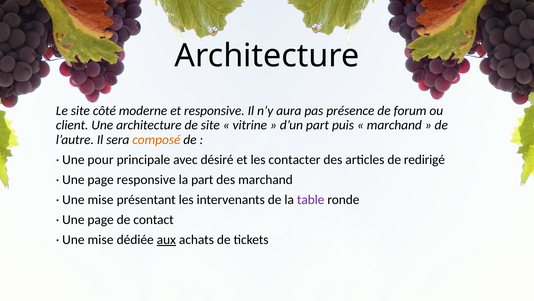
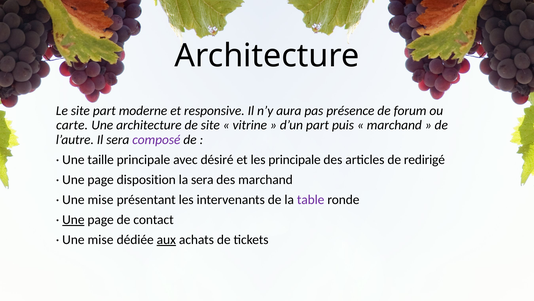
site côté: côté -> part
client: client -> carte
composé colour: orange -> purple
pour: pour -> taille
les contacter: contacter -> principale
page responsive: responsive -> disposition
la part: part -> sera
Une at (73, 219) underline: none -> present
